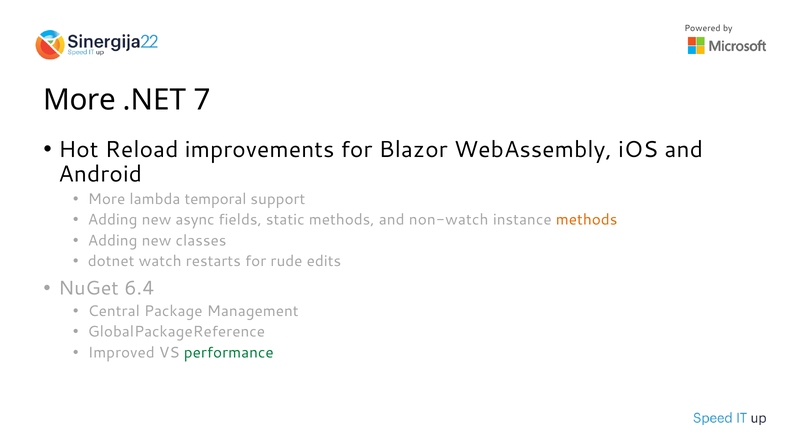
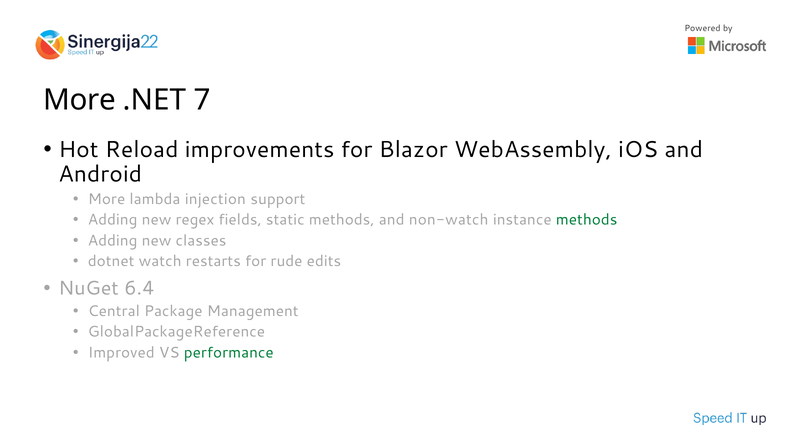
temporal: temporal -> injection
async: async -> regex
methods at (587, 220) colour: orange -> green
